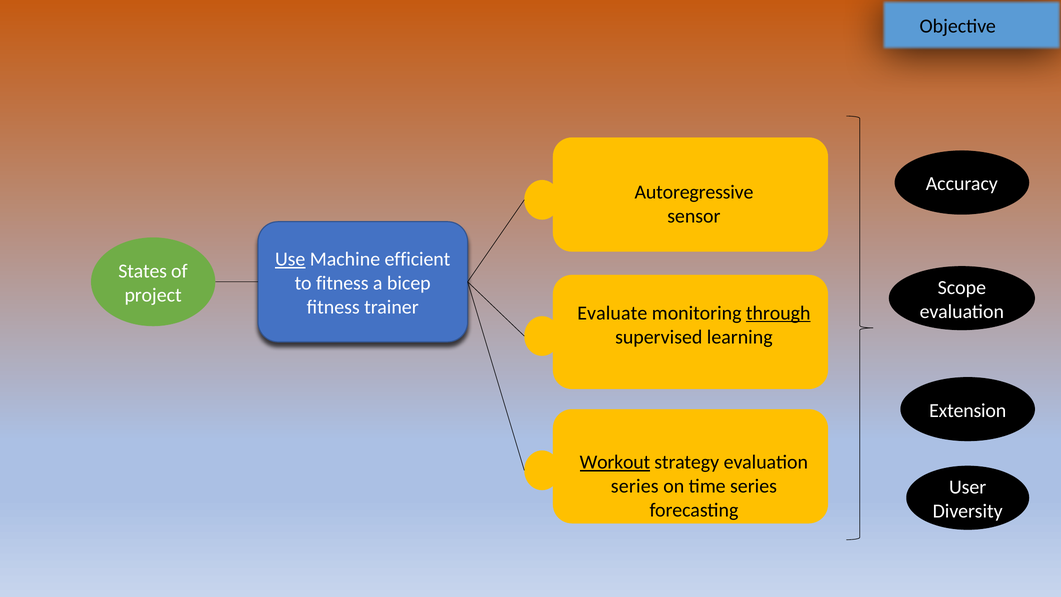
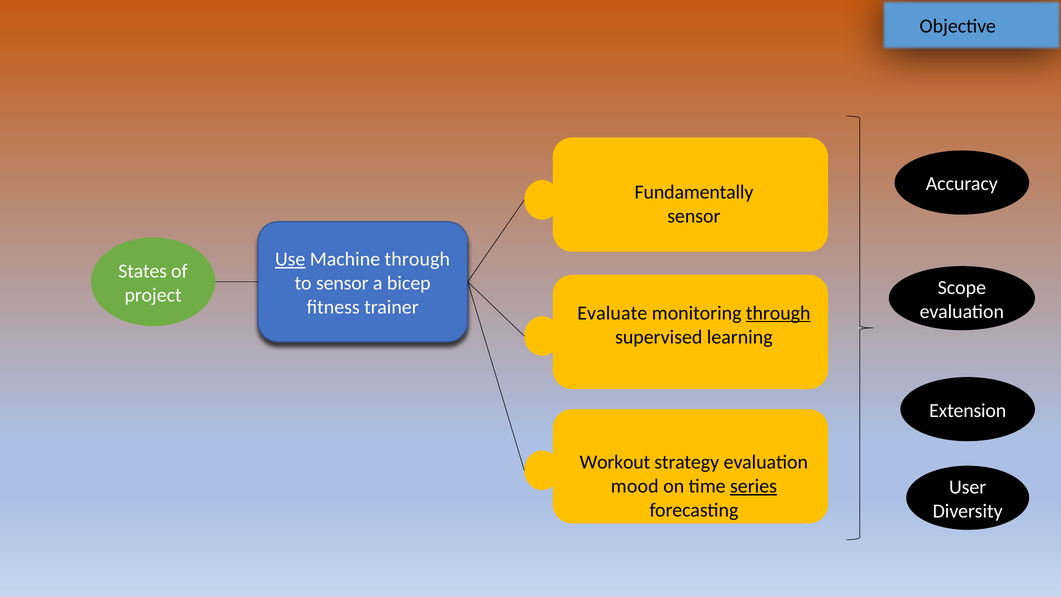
Autoregressive: Autoregressive -> Fundamentally
Machine efficient: efficient -> through
to fitness: fitness -> sensor
Workout underline: present -> none
series at (635, 486): series -> mood
series at (754, 486) underline: none -> present
